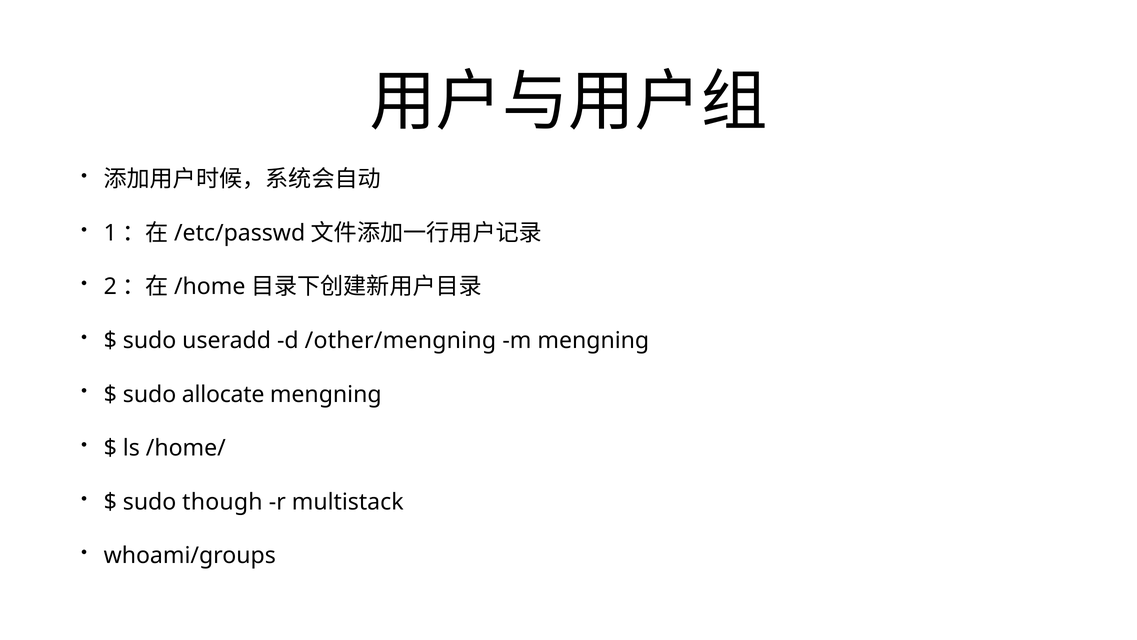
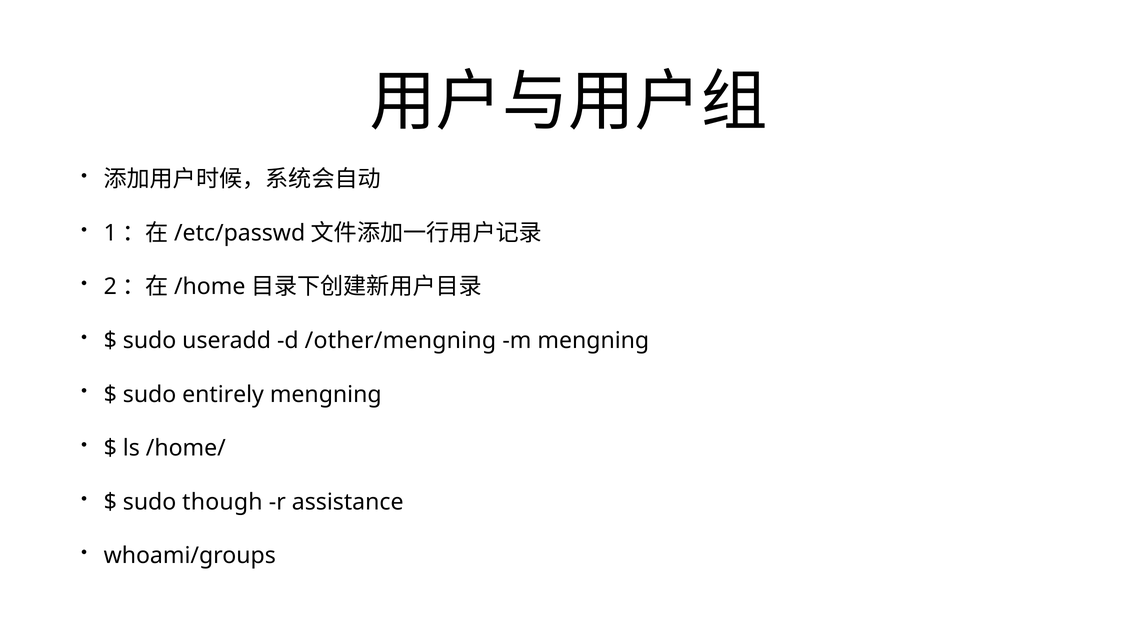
allocate: allocate -> entirely
multistack: multistack -> assistance
